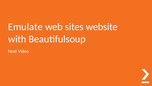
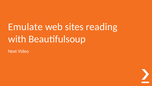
website: website -> reading
